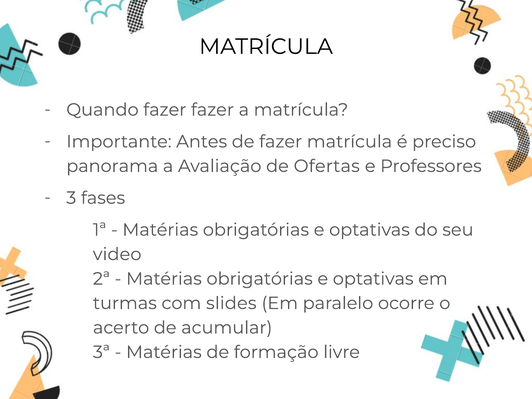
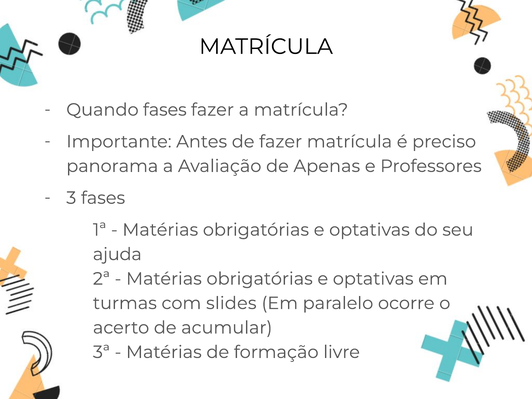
Quando fazer: fazer -> fases
Ofertas: Ofertas -> Apenas
video: video -> ajuda
